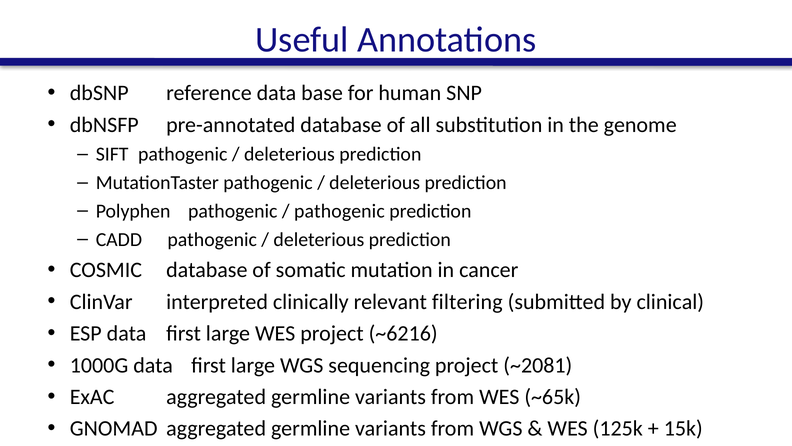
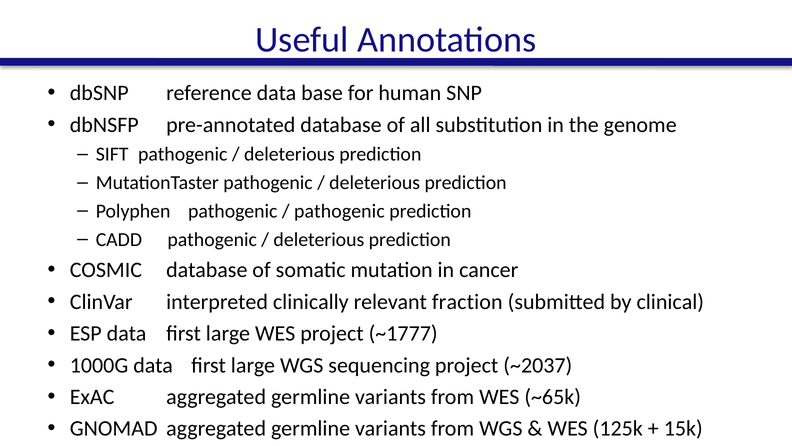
filtering: filtering -> fraction
~6216: ~6216 -> ~1777
~2081: ~2081 -> ~2037
